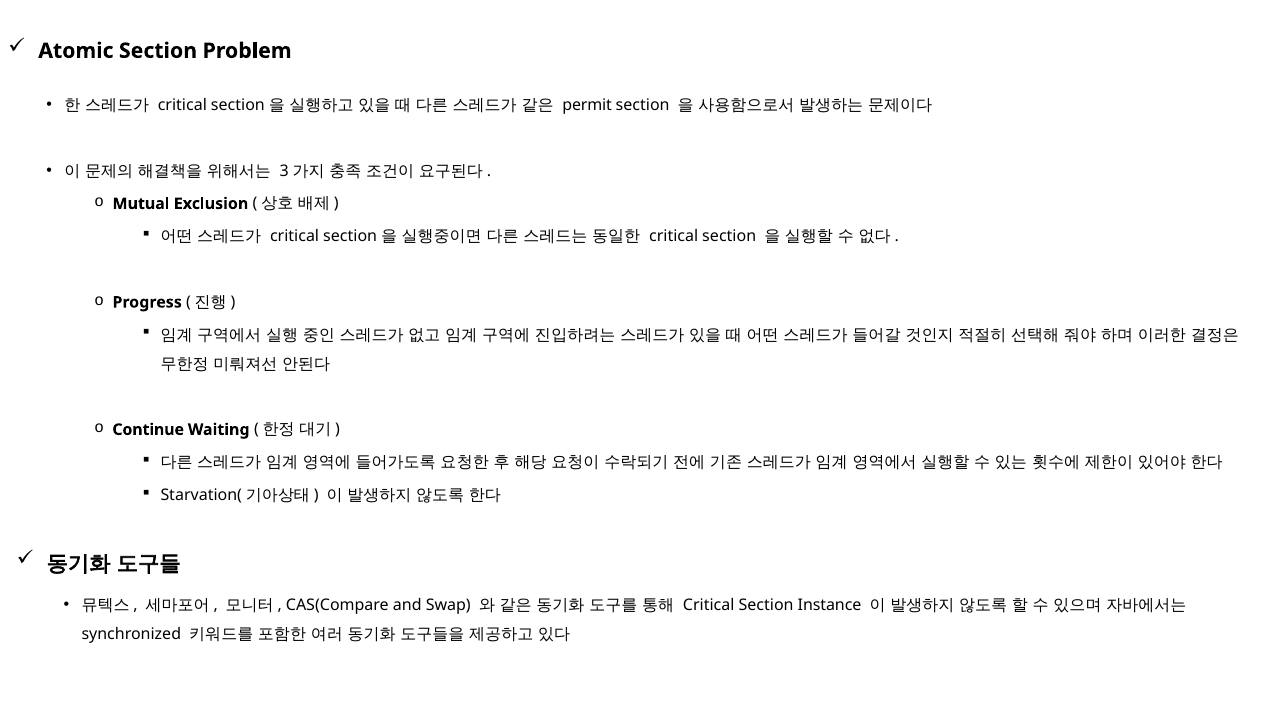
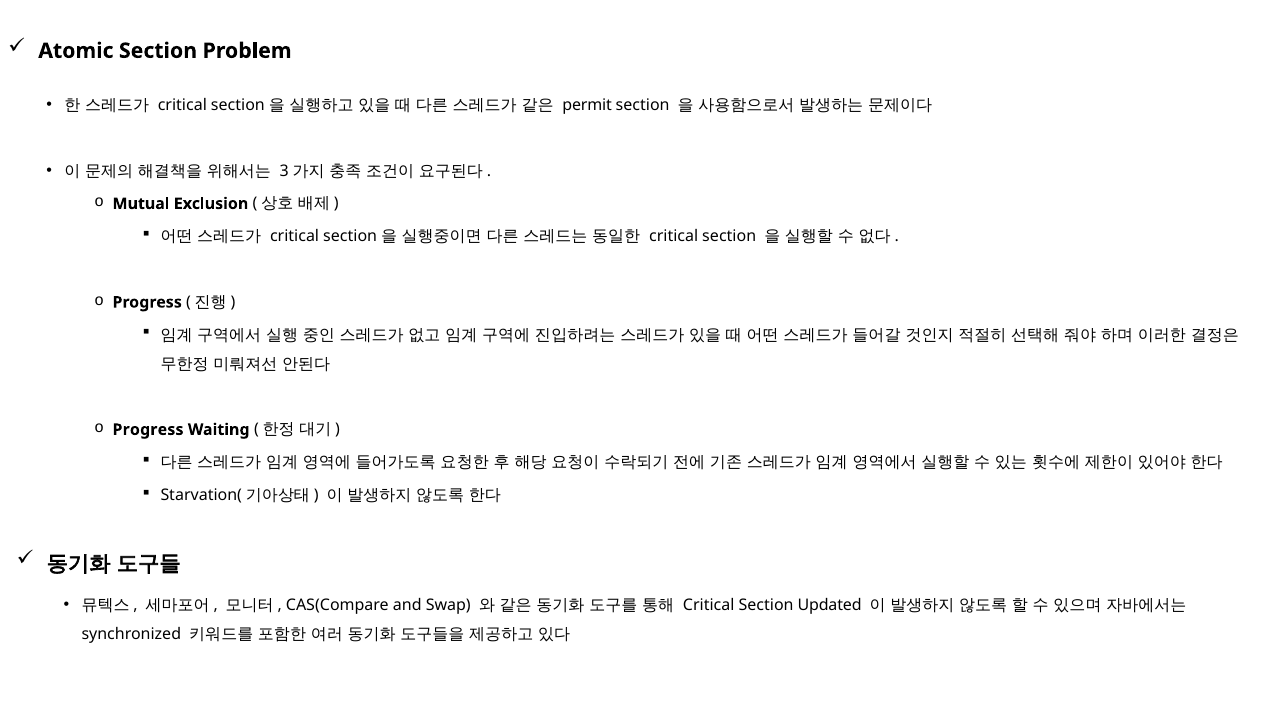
Continue at (148, 430): Continue -> Progress
Instance: Instance -> Updated
